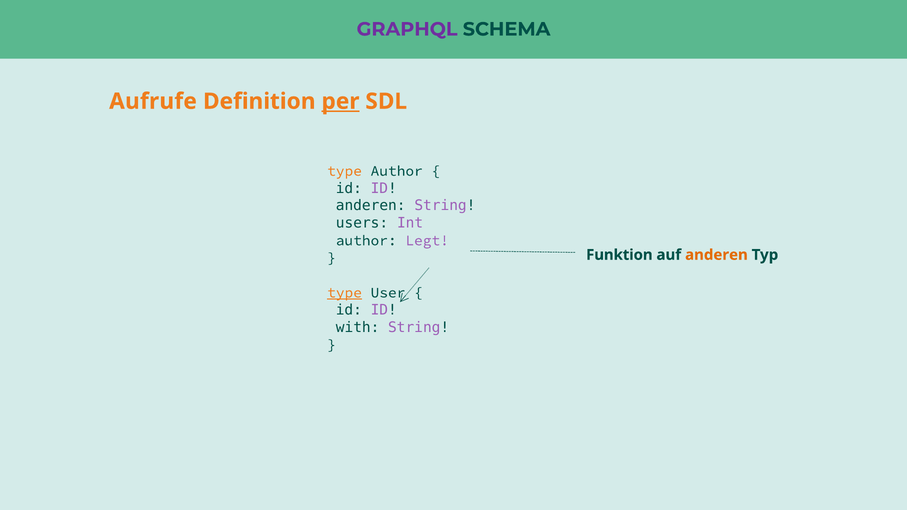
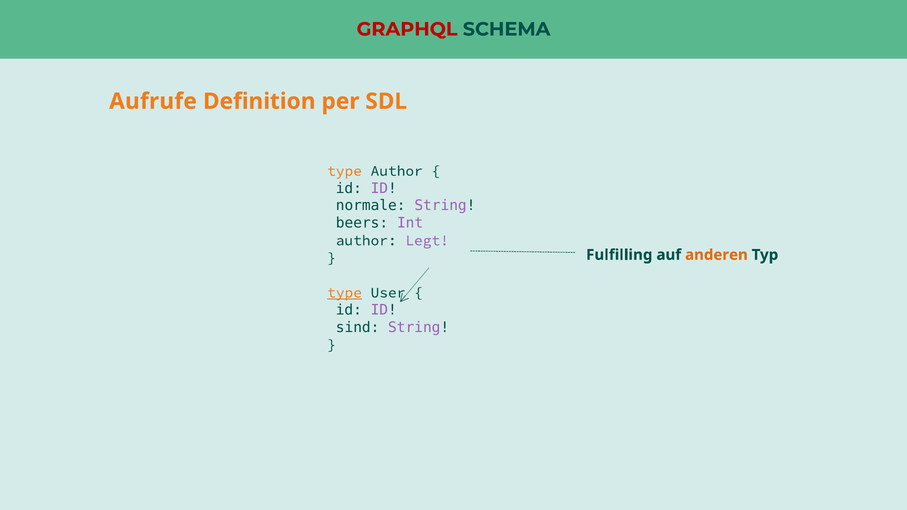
GRAPHQL colour: purple -> red
per underline: present -> none
anderen at (371, 206): anderen -> normale
users: users -> beers
Funktion: Funktion -> Fulfilling
with: with -> sind
